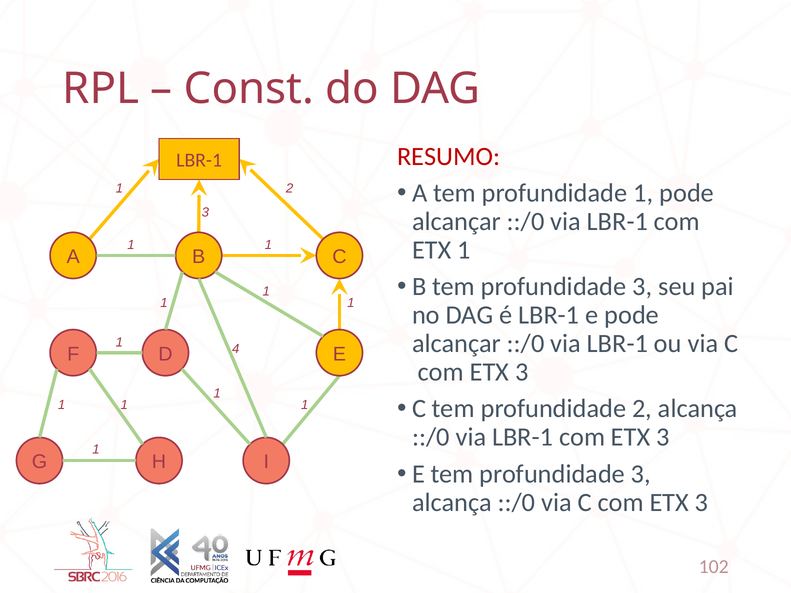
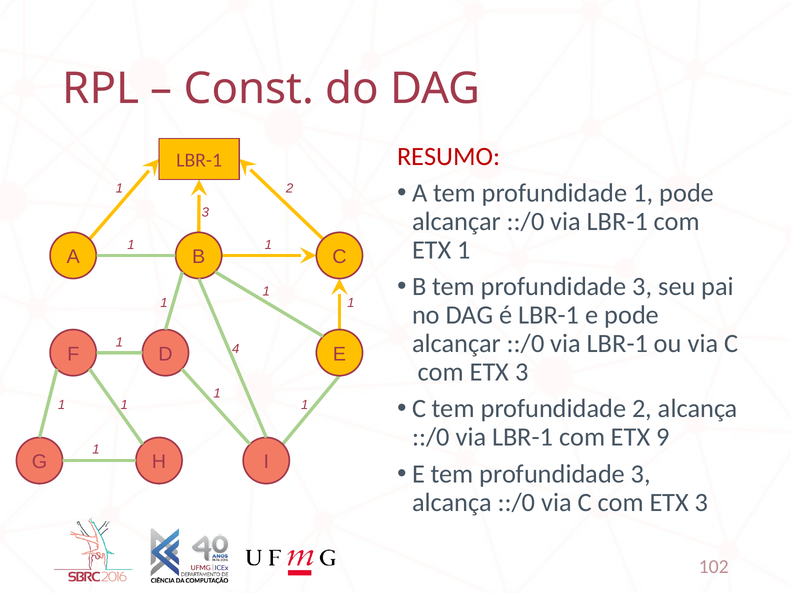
LBR-1 com ETX 3: 3 -> 9
